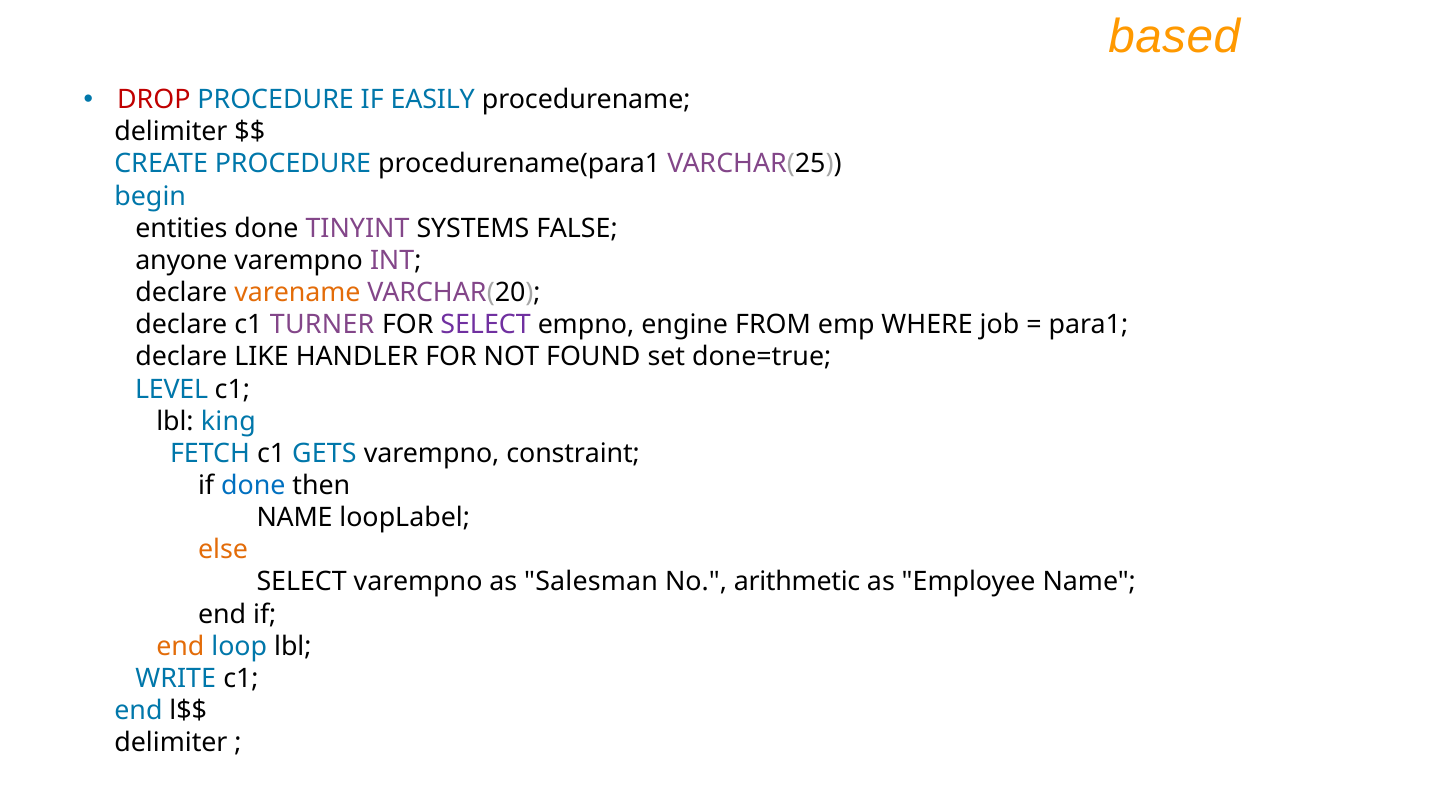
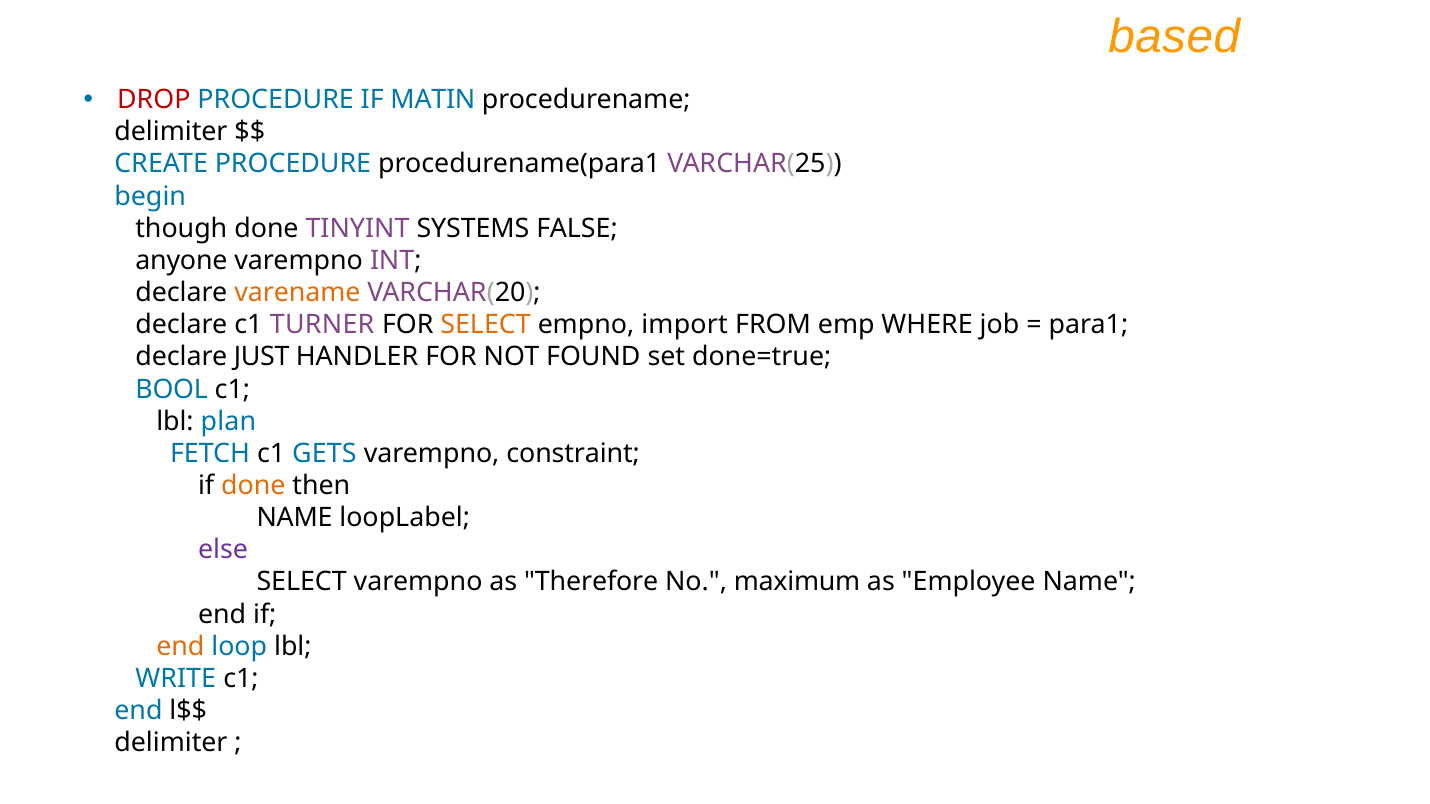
EASILY: EASILY -> MATIN
entities: entities -> though
SELECT at (486, 325) colour: purple -> orange
engine: engine -> import
LIKE: LIKE -> JUST
LEVEL: LEVEL -> BOOL
king: king -> plan
done at (253, 486) colour: blue -> orange
else colour: orange -> purple
Salesman: Salesman -> Therefore
arithmetic: arithmetic -> maximum
